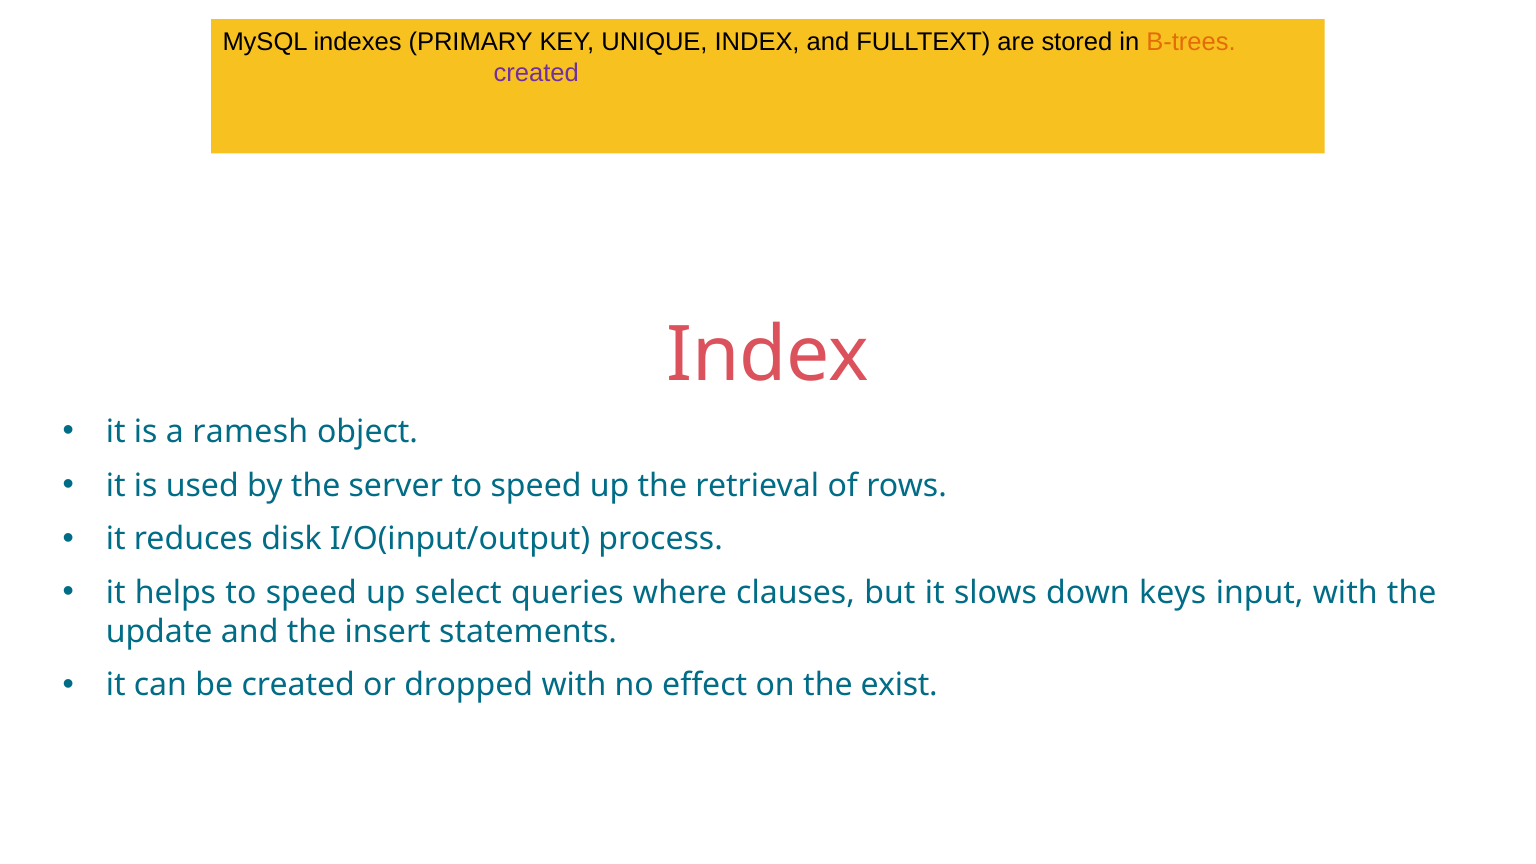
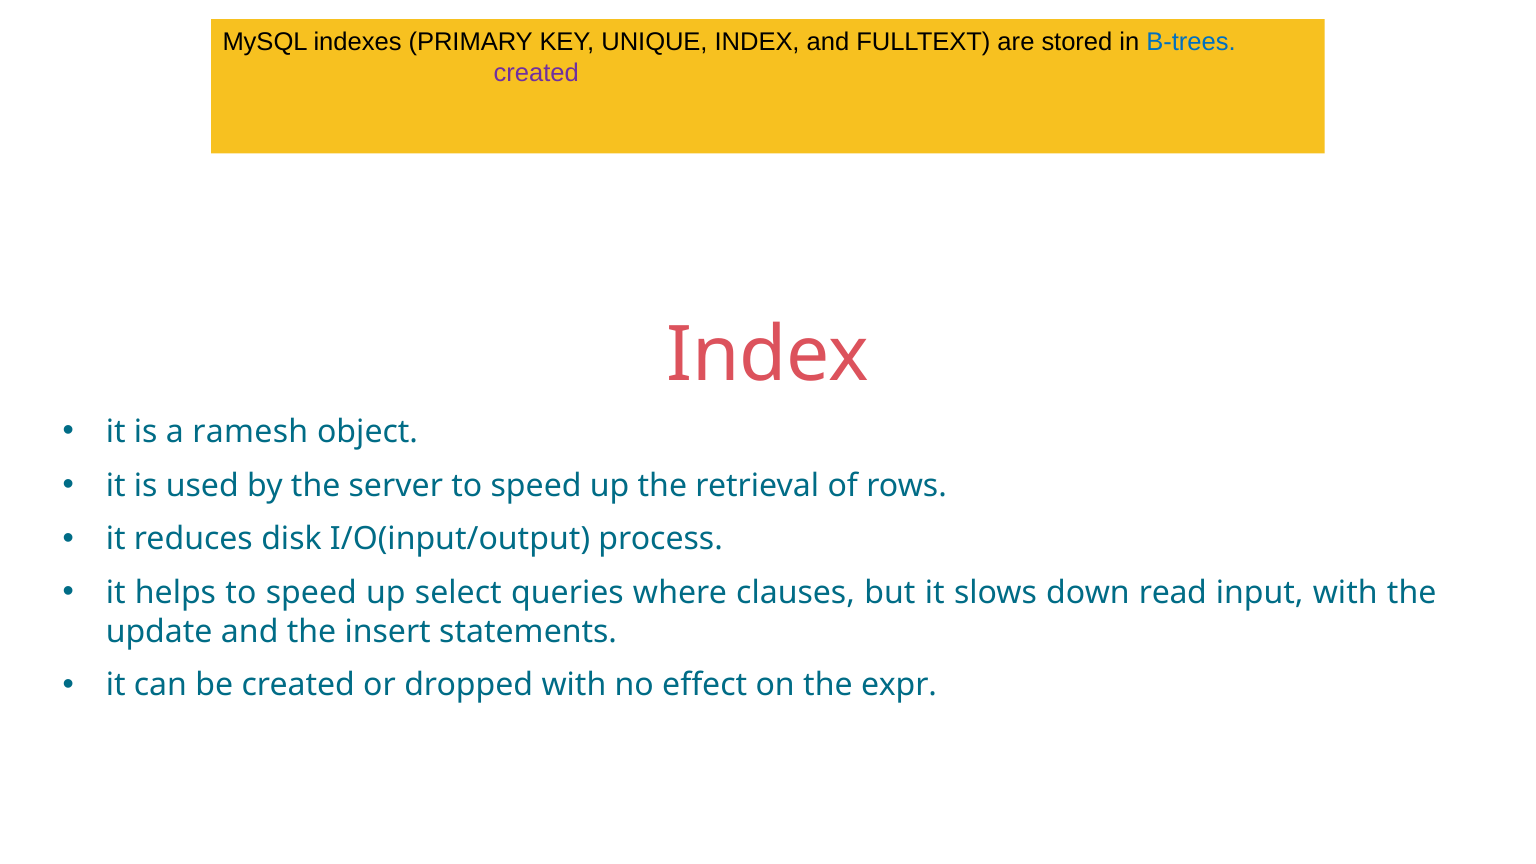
B-trees colour: orange -> blue
keys: keys -> read
exist: exist -> expr
